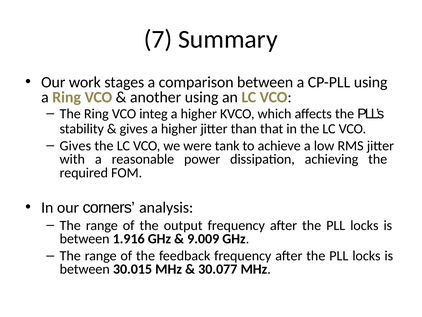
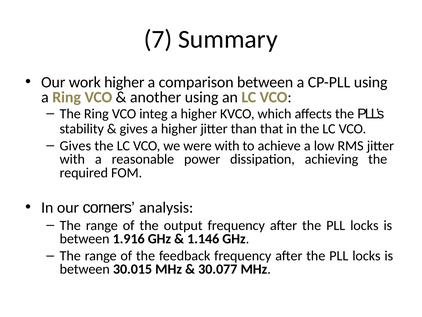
work stages: stages -> higher
were tank: tank -> with
9.009: 9.009 -> 1.146
